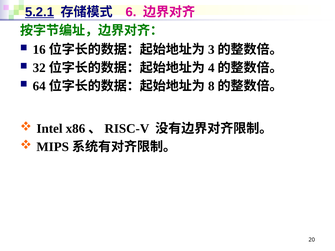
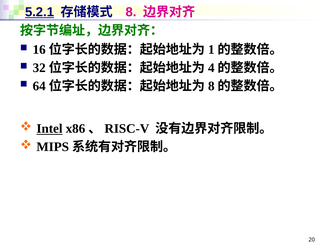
6 at (131, 12): 6 -> 8
3: 3 -> 1
Intel underline: none -> present
